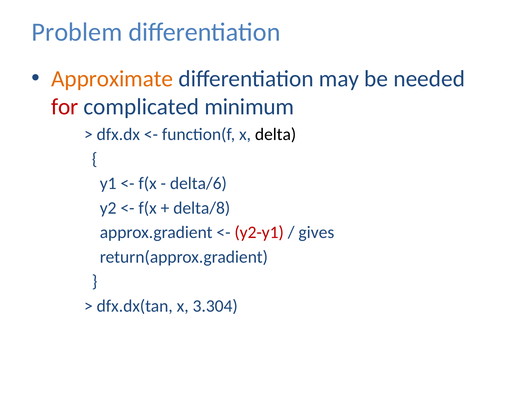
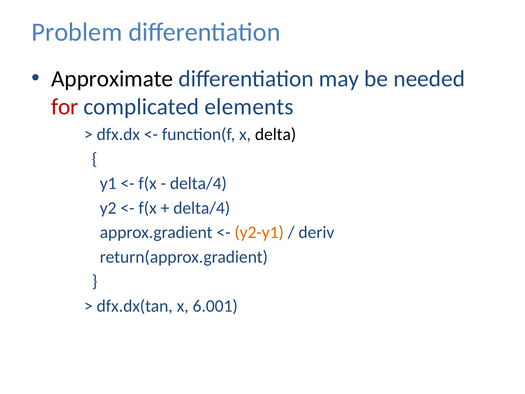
Approximate colour: orange -> black
minimum: minimum -> elements
delta/6 at (198, 183): delta/6 -> delta/4
delta/8 at (202, 208): delta/8 -> delta/4
y2-y1 colour: red -> orange
gives: gives -> deriv
3.304: 3.304 -> 6.001
